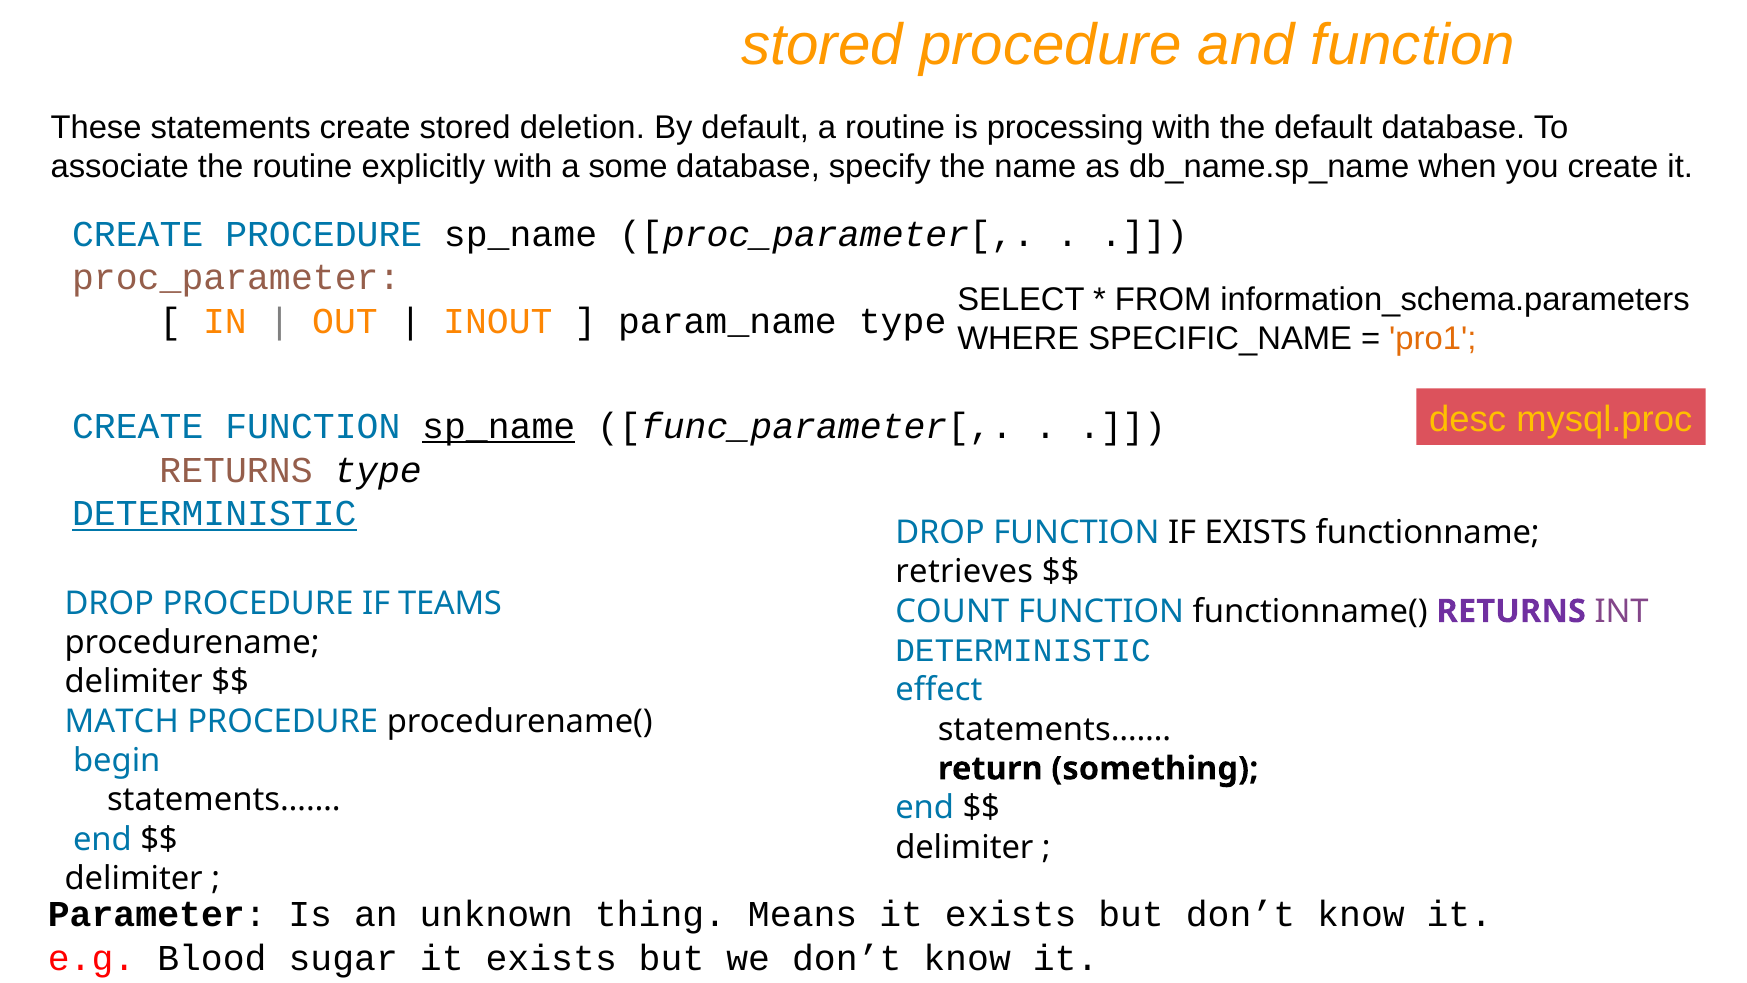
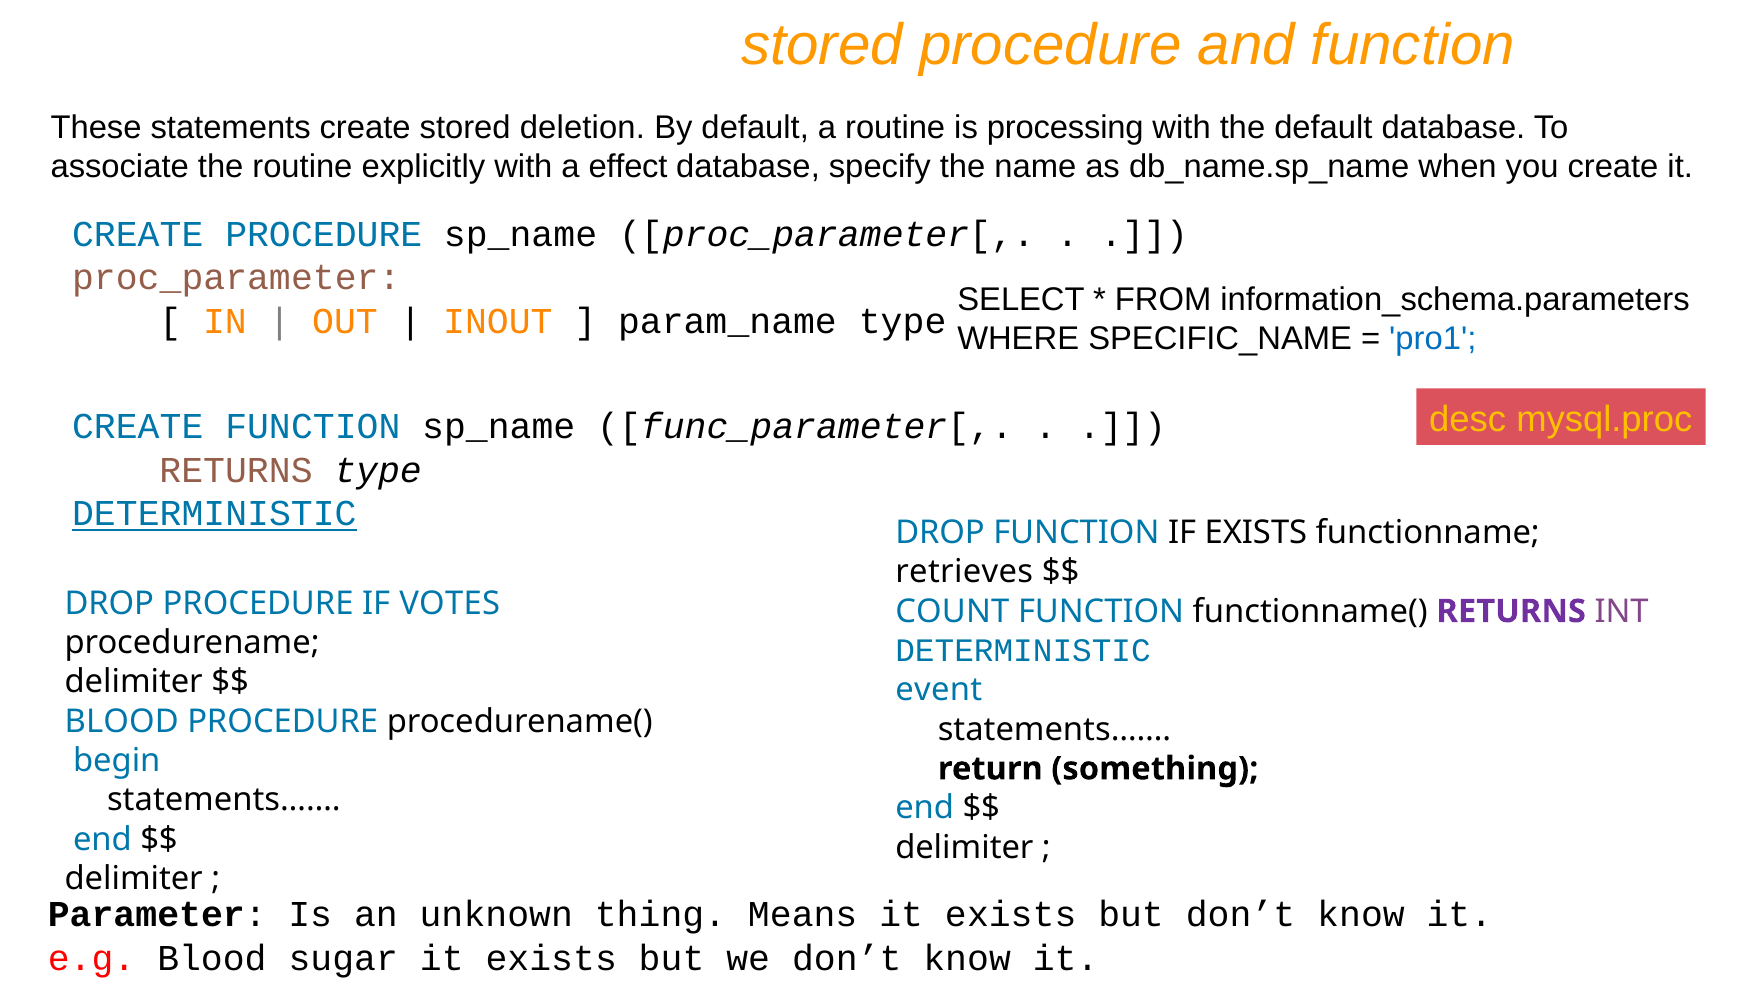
some: some -> effect
pro1 colour: orange -> blue
sp_name at (499, 426) underline: present -> none
TEAMS: TEAMS -> VOTES
effect: effect -> event
MATCH at (122, 721): MATCH -> BLOOD
